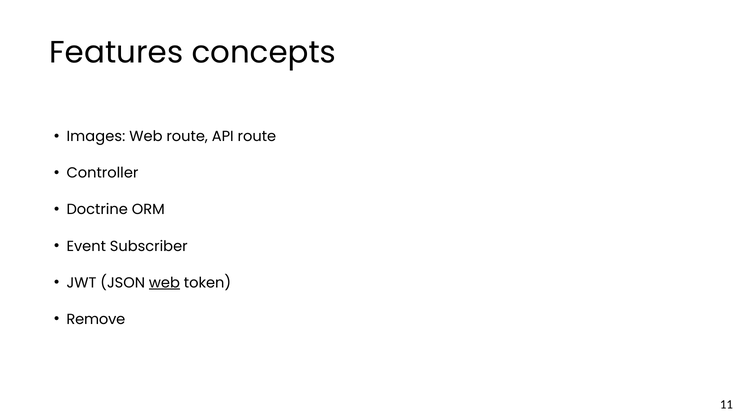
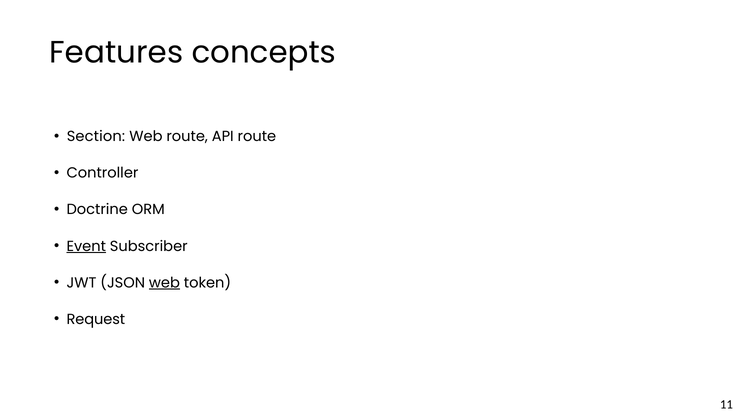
Images: Images -> Section
Event underline: none -> present
Remove: Remove -> Request
